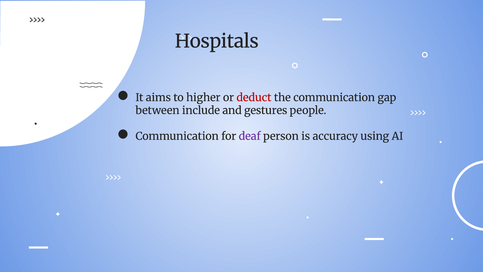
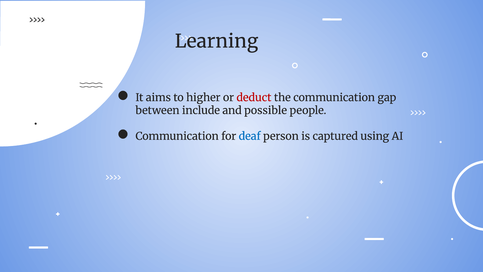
Hospitals: Hospitals -> Learning
gestures: gestures -> possible
deaf colour: purple -> blue
accuracy: accuracy -> captured
